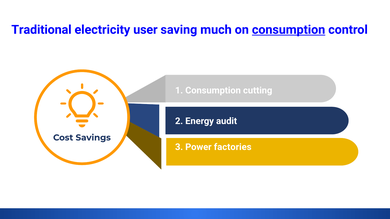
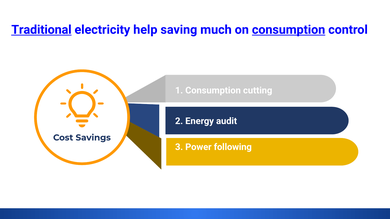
Traditional underline: none -> present
user: user -> help
factories: factories -> following
